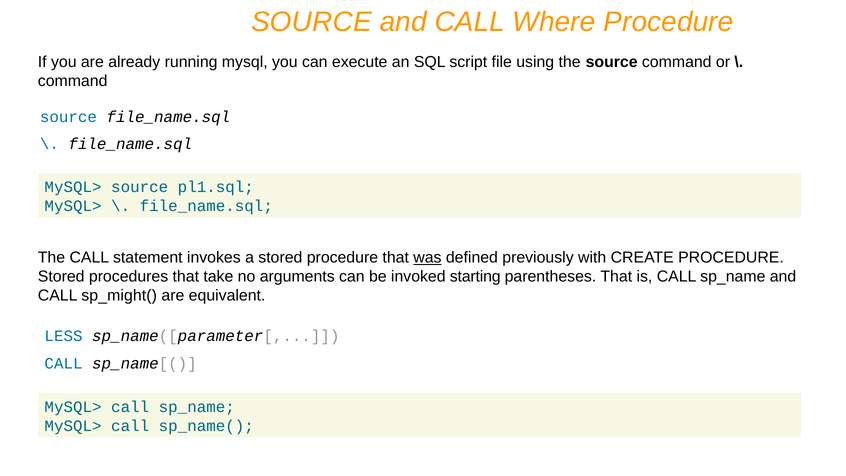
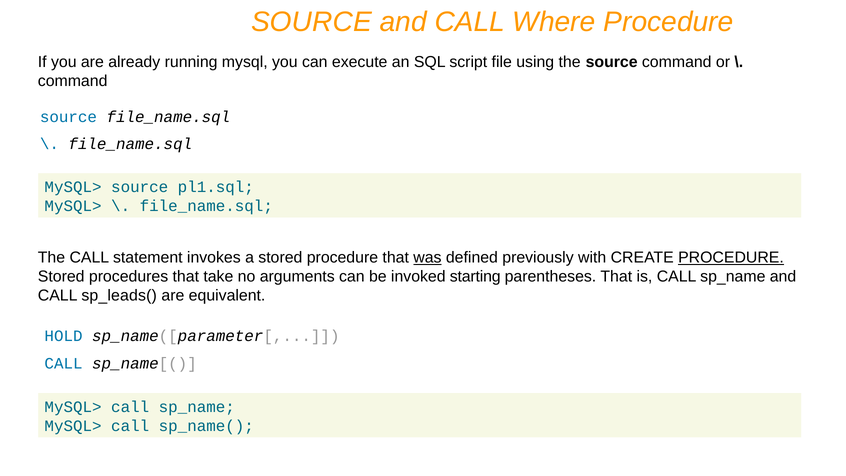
PROCEDURE at (731, 258) underline: none -> present
sp_might(: sp_might( -> sp_leads(
LESS: LESS -> HOLD
